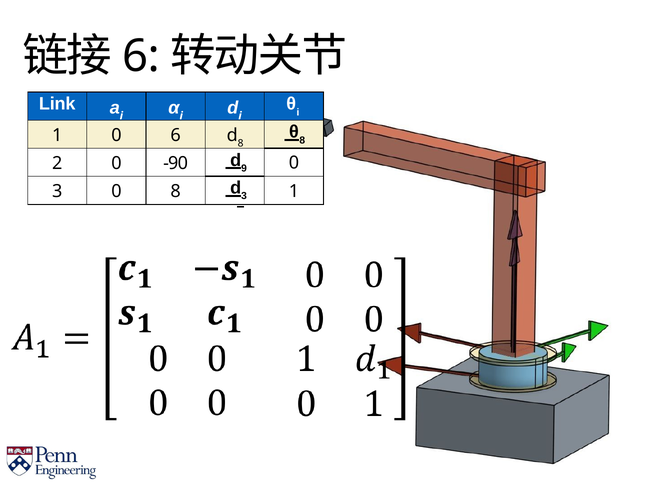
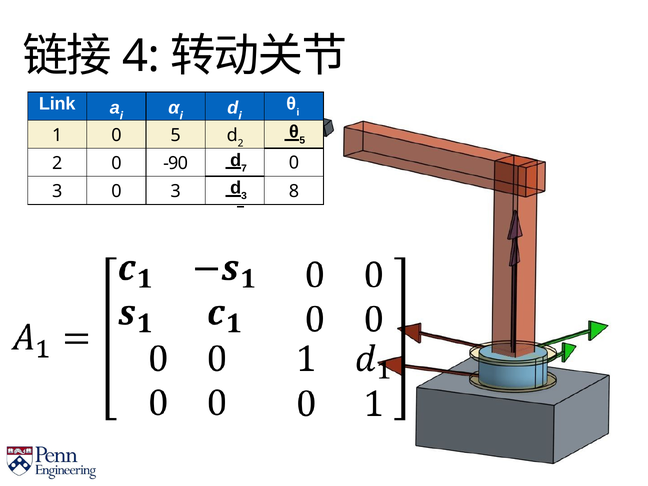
6 at (141, 56): 6 -> 4
8 at (302, 140): 8 -> 5
0 6: 6 -> 5
8 at (241, 143): 8 -> 2
9: 9 -> 7
3 0 8: 8 -> 3
3 1: 1 -> 8
